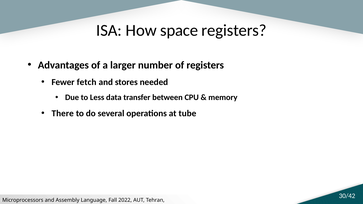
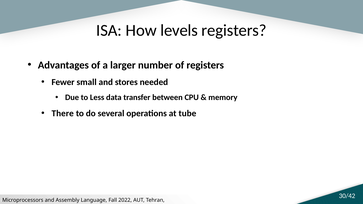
space: space -> levels
fetch: fetch -> small
